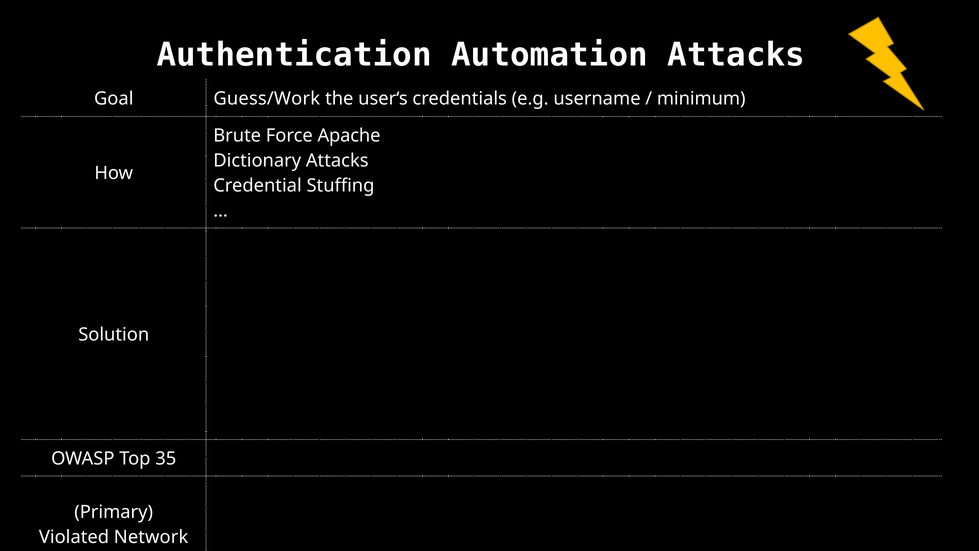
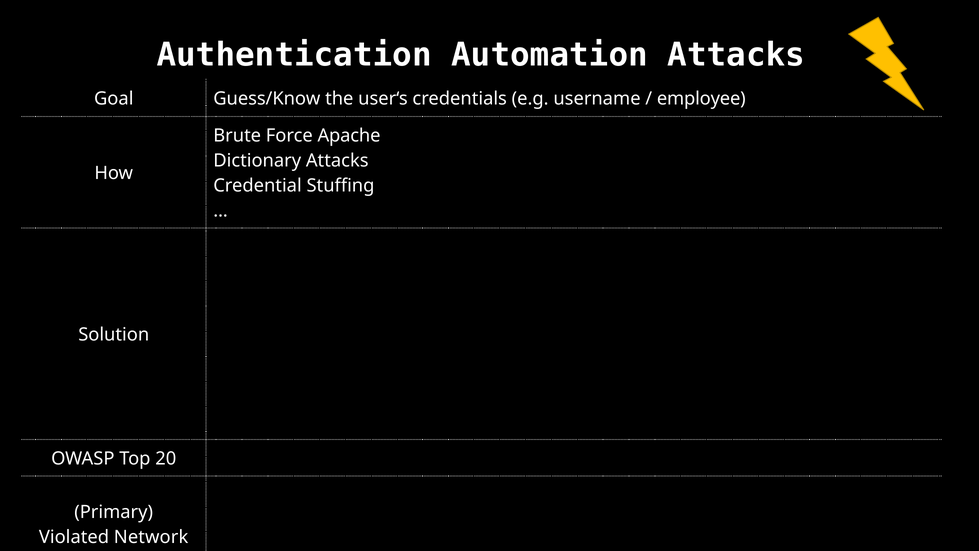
Guess/Work: Guess/Work -> Guess/Know
minimum: minimum -> employee
35: 35 -> 20
